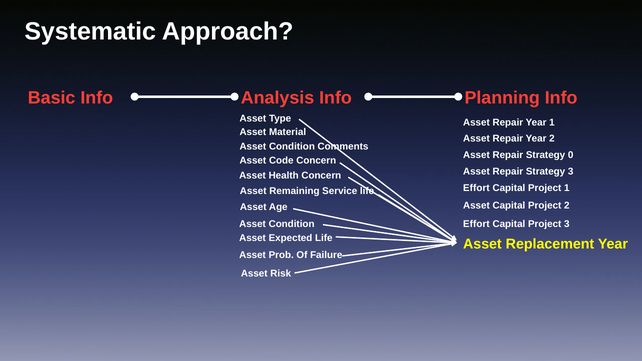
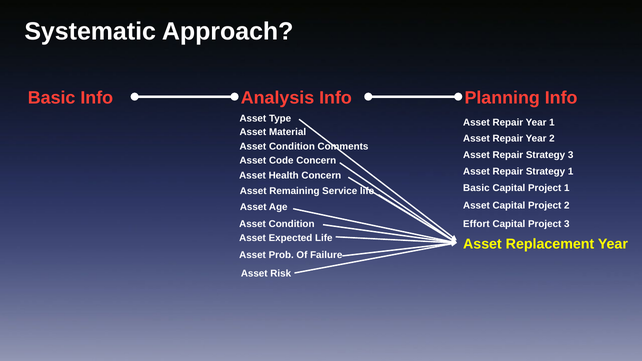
Strategy 0: 0 -> 3
Strategy 3: 3 -> 1
Effort at (476, 188): Effort -> Basic
